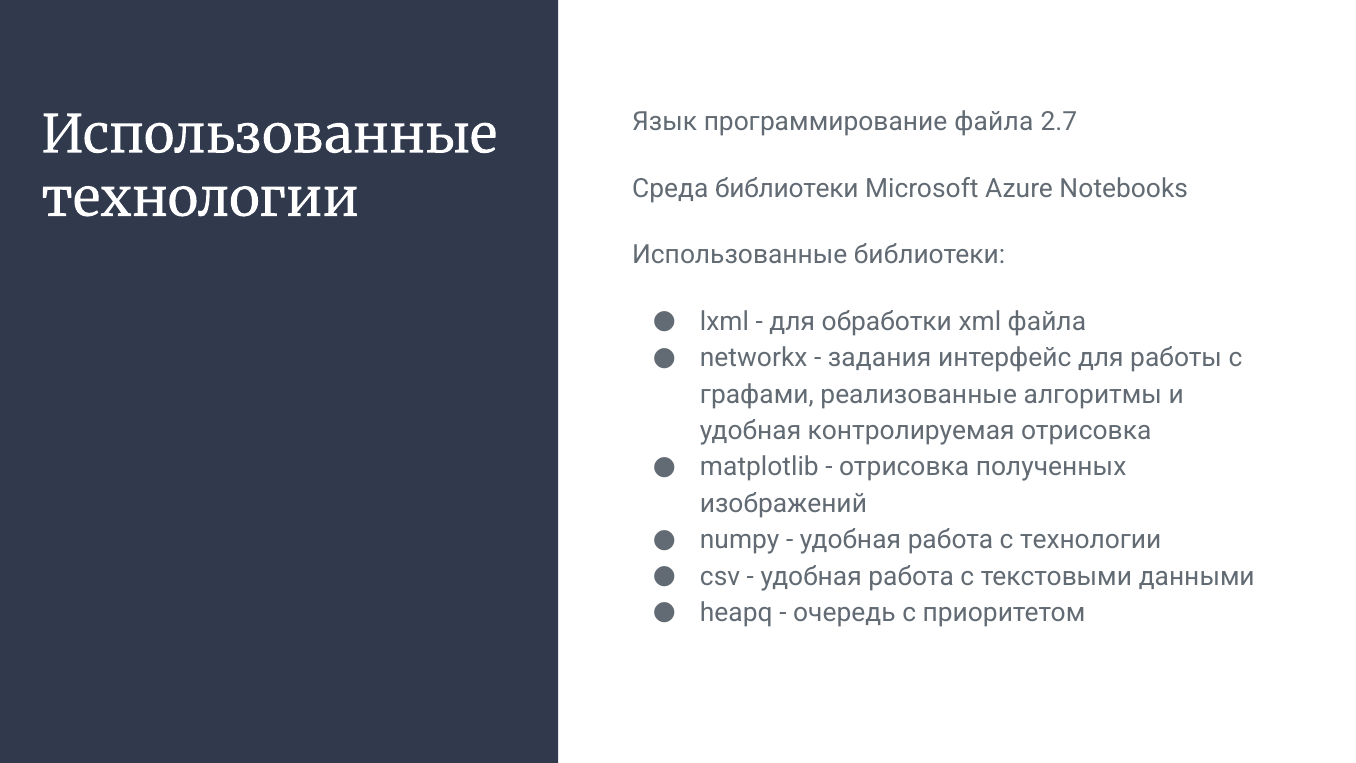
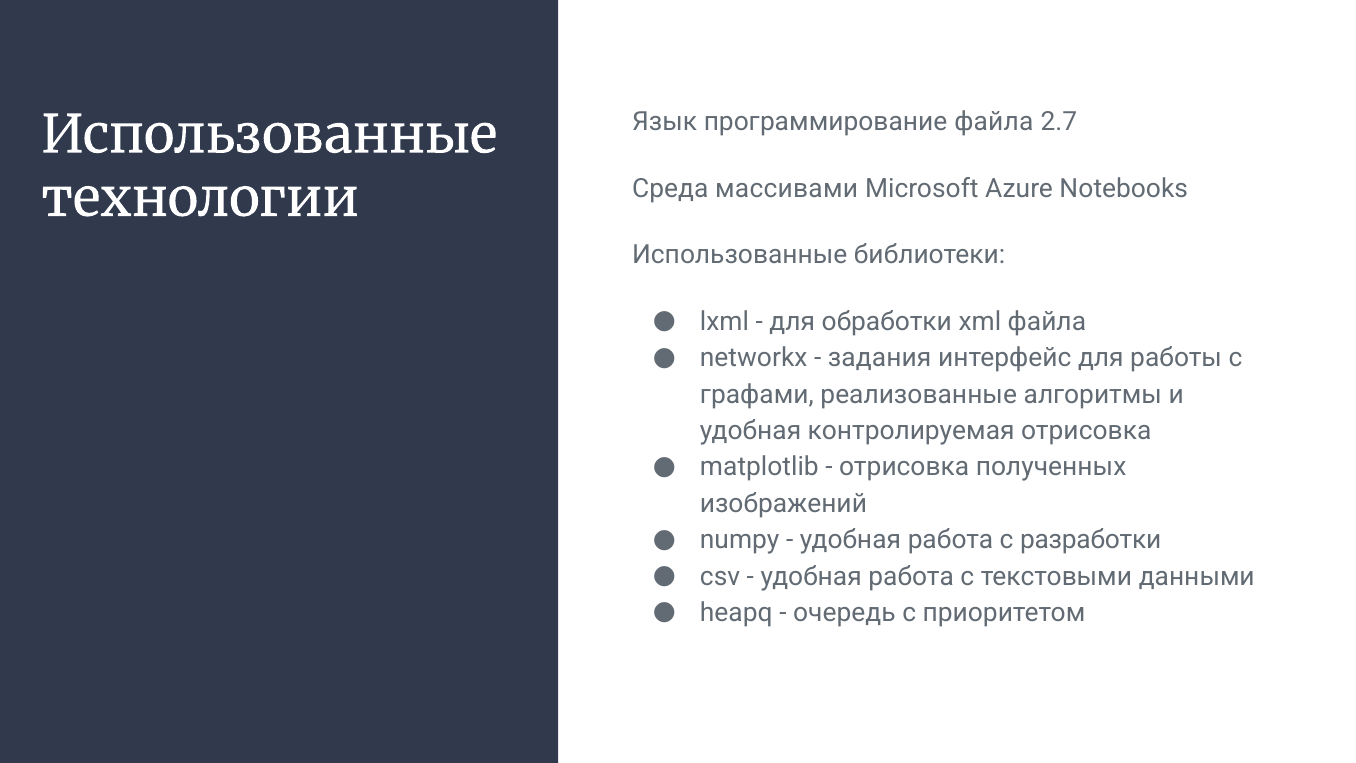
Среда библиотеки: библиотеки -> массивами
с технологии: технологии -> разработки
